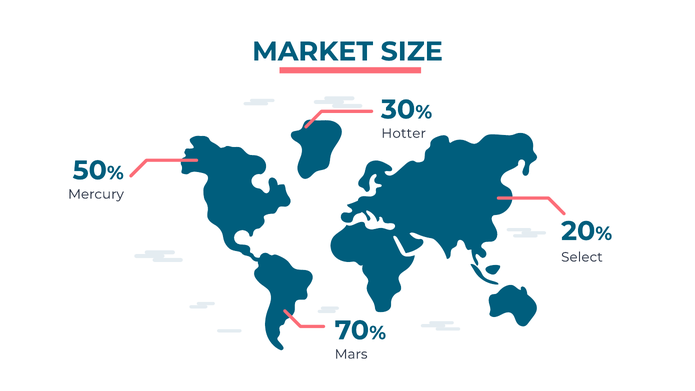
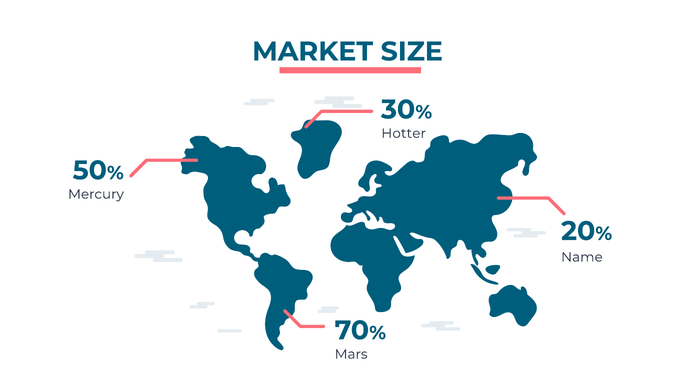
Select: Select -> Name
